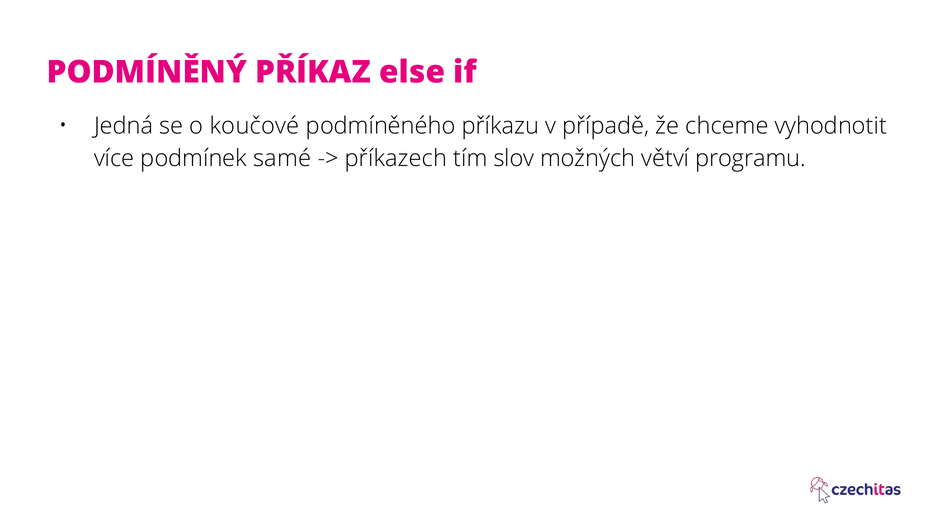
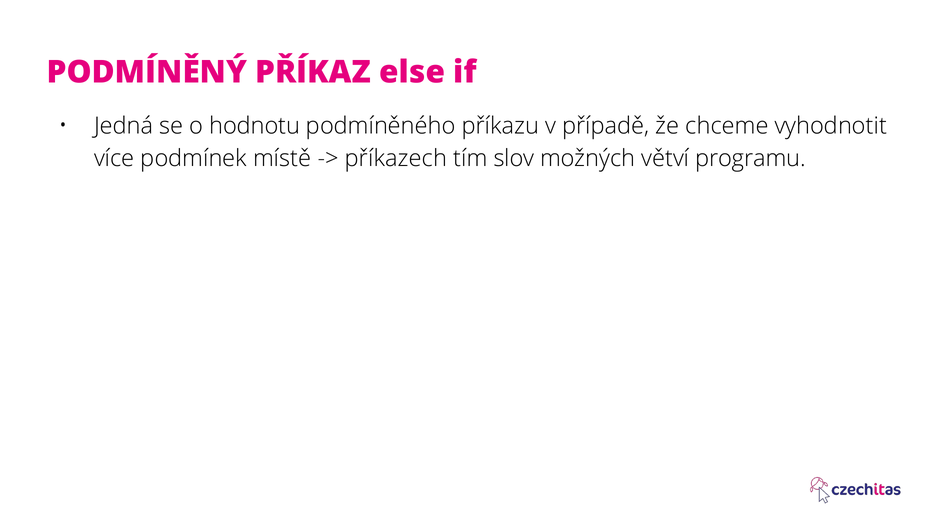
koučové: koučové -> hodnotu
samé: samé -> místě
